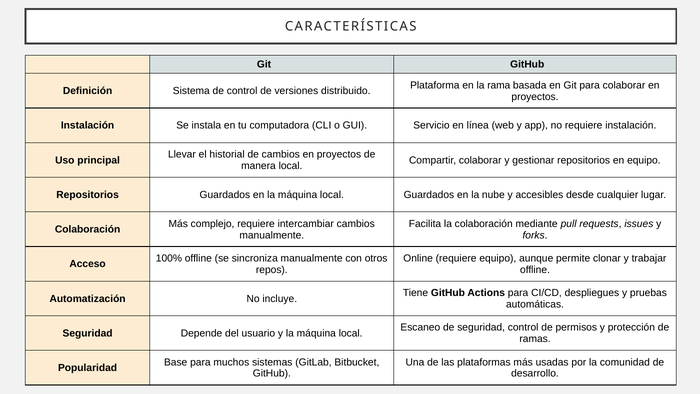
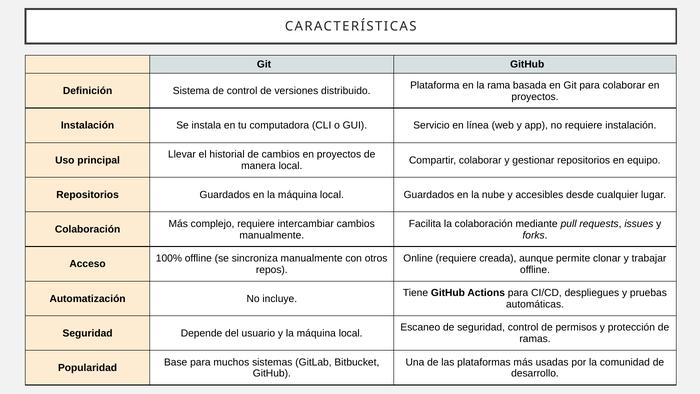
requiere equipo: equipo -> creada
